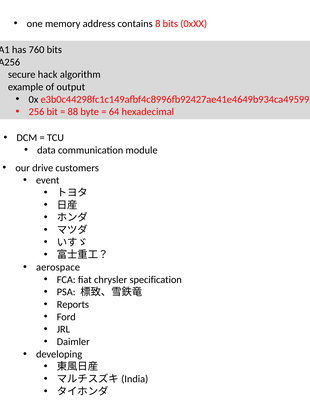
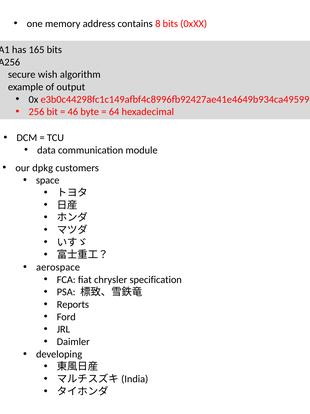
760: 760 -> 165
hack: hack -> wish
88: 88 -> 46
drive: drive -> dpkg
event: event -> space
